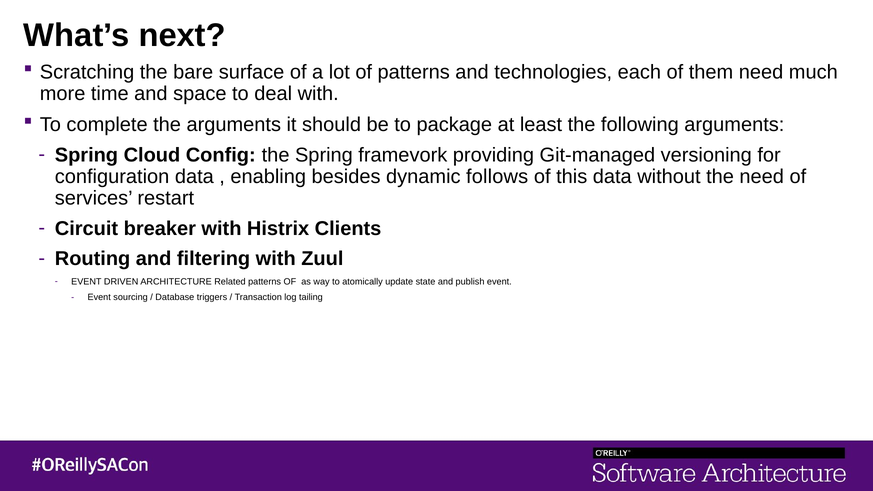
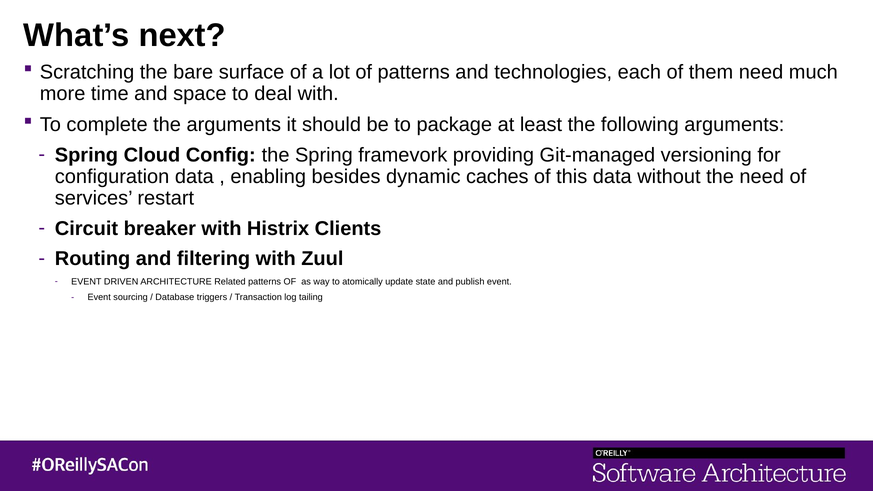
follows: follows -> caches
